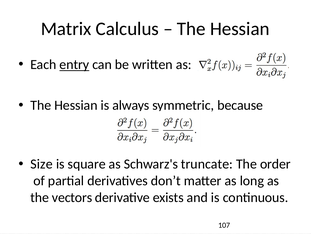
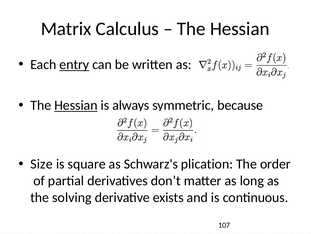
Hessian at (76, 105) underline: none -> present
truncate: truncate -> plication
vectors: vectors -> solving
